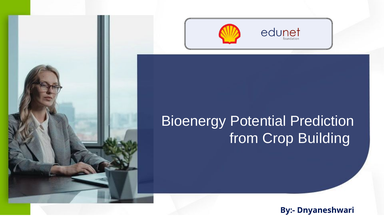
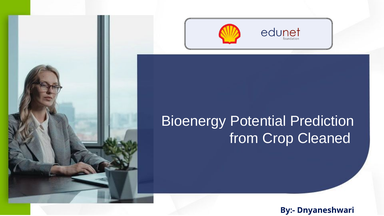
Building: Building -> Cleaned
